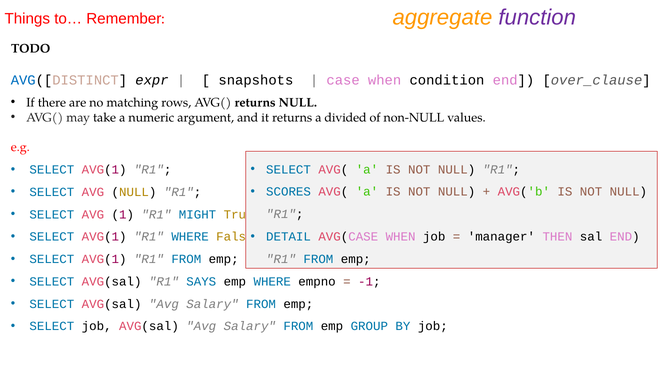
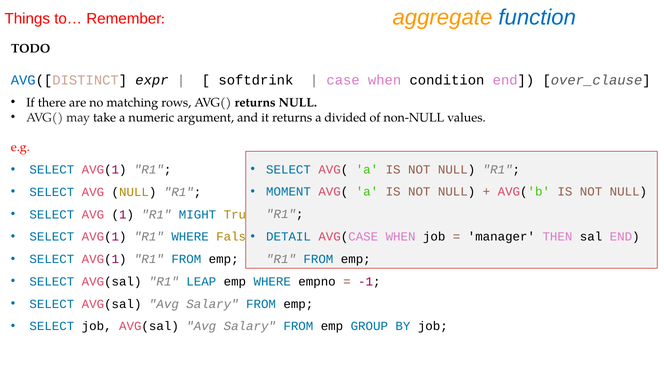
function colour: purple -> blue
snapshots: snapshots -> softdrink
SCORES: SCORES -> MOMENT
SAYS: SAYS -> LEAP
